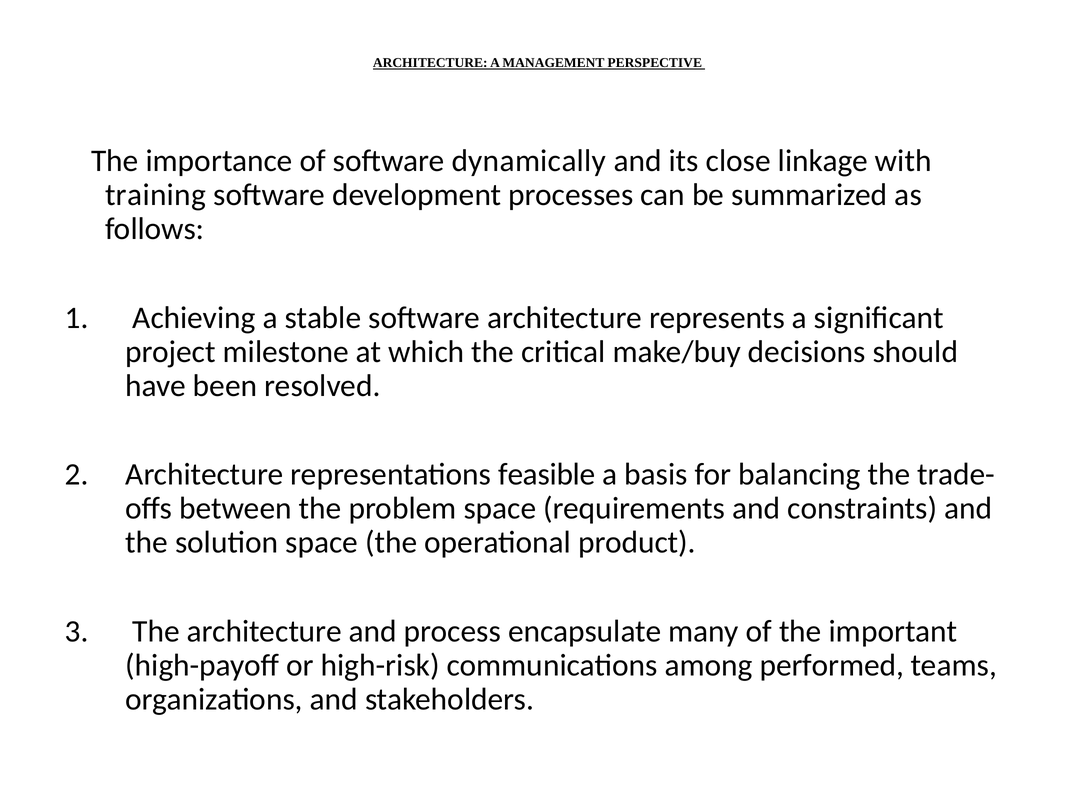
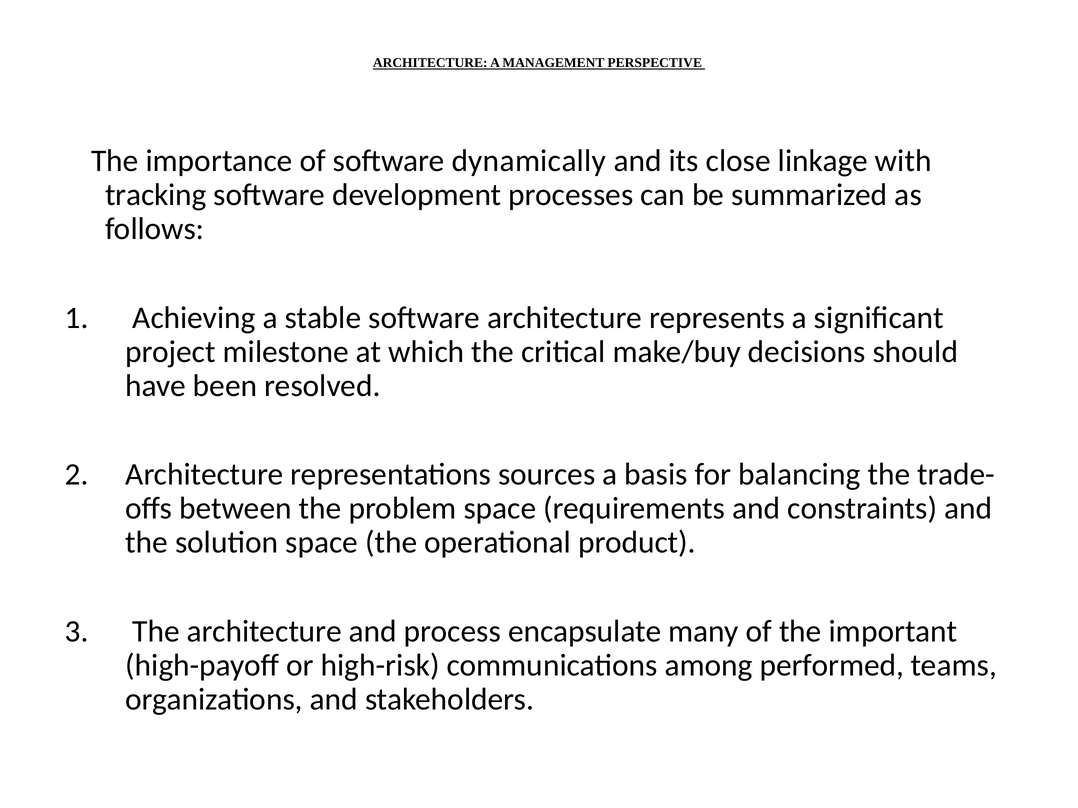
training: training -> tracking
feasible: feasible -> sources
